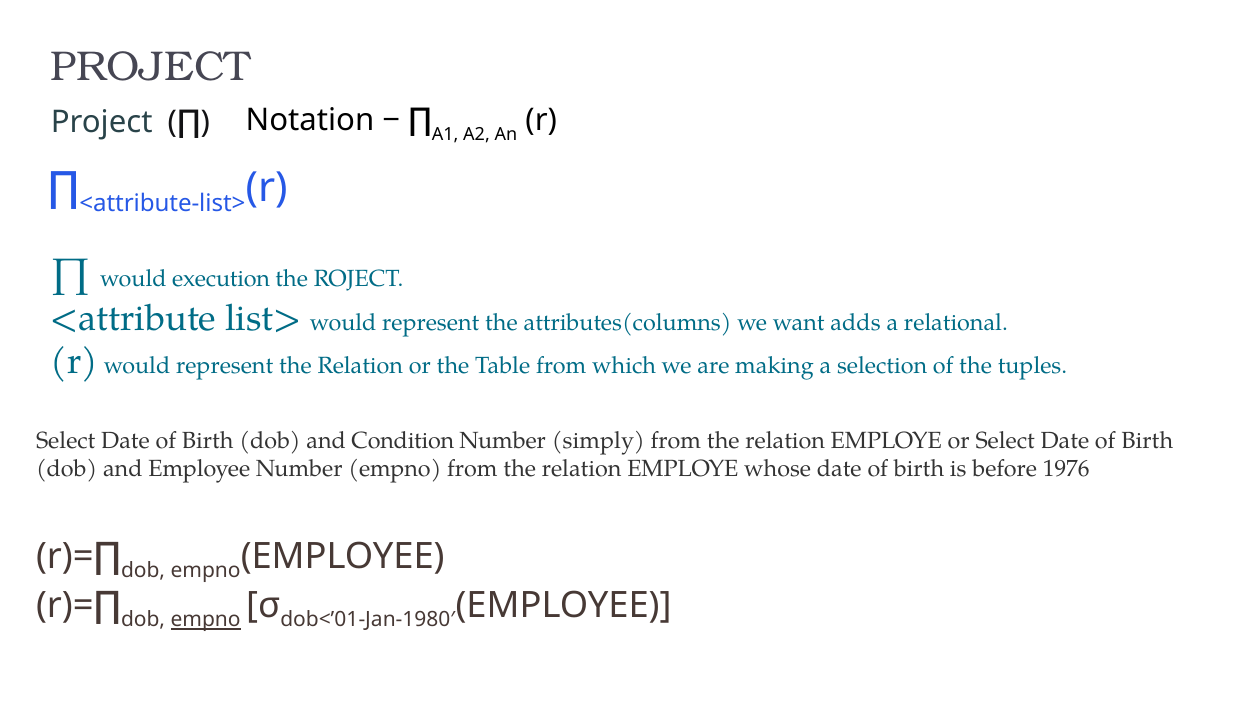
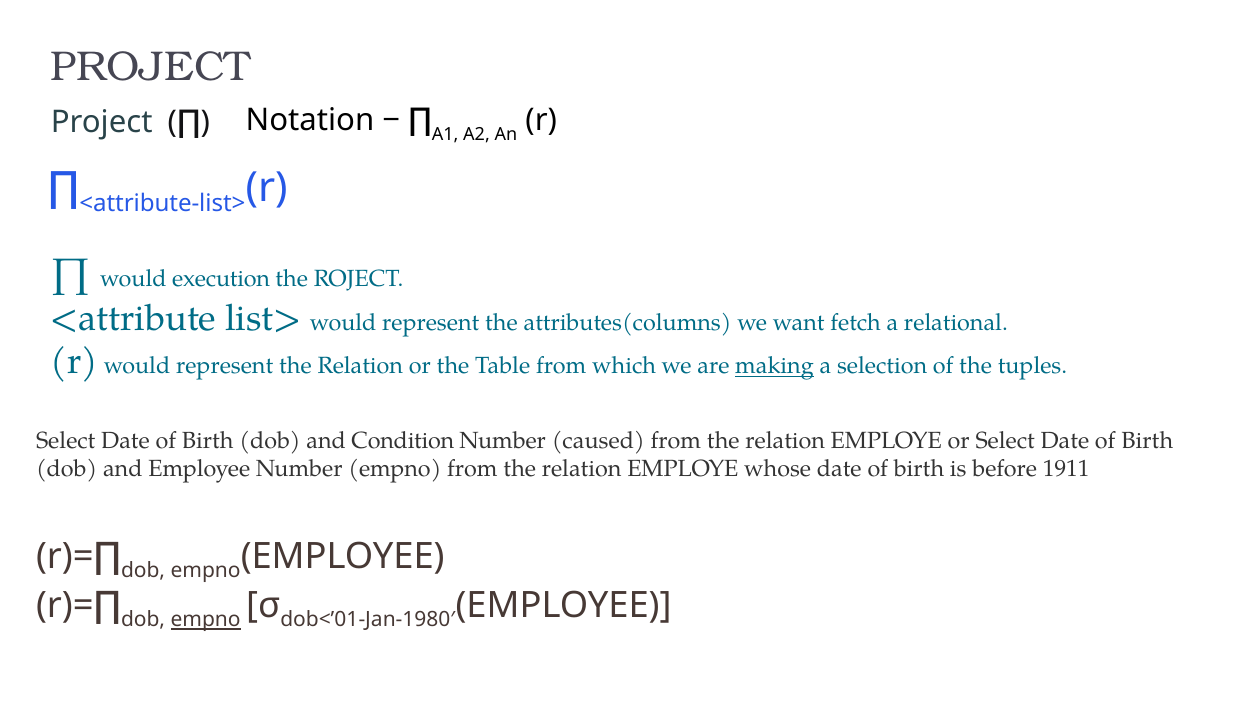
adds: adds -> fetch
making underline: none -> present
simply: simply -> caused
1976: 1976 -> 1911
